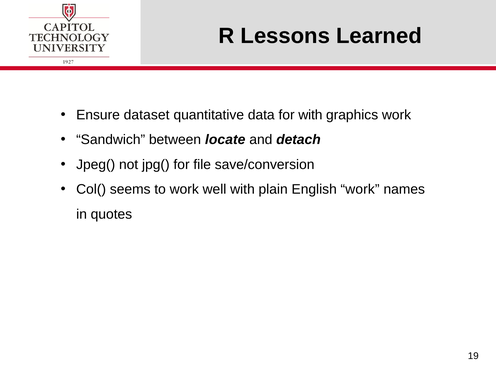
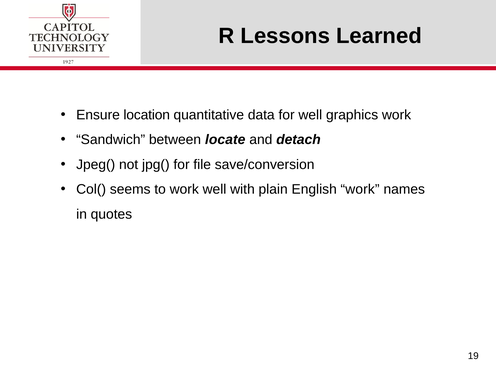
dataset: dataset -> location
for with: with -> well
